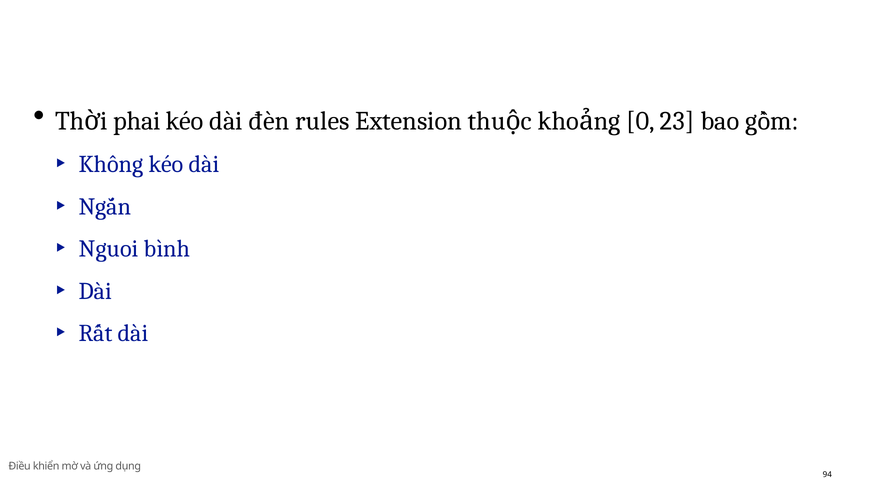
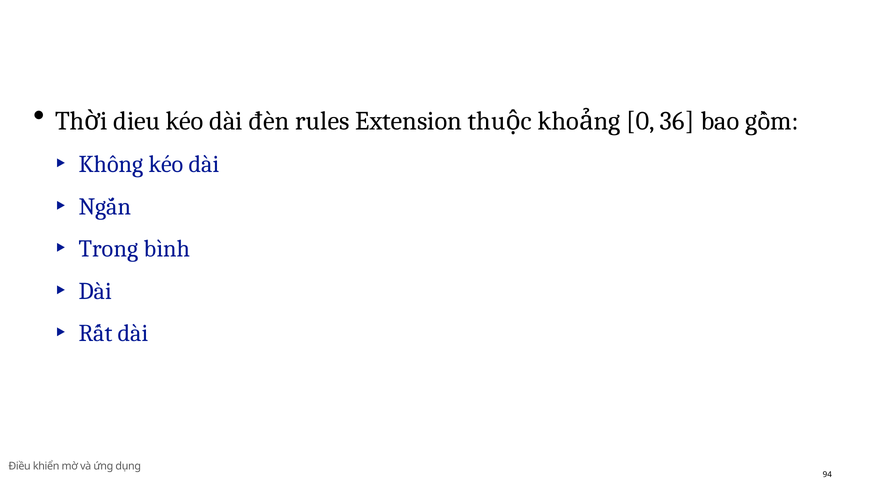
phai: phai -> dieu
23: 23 -> 36
Nguoi: Nguoi -> Trong
